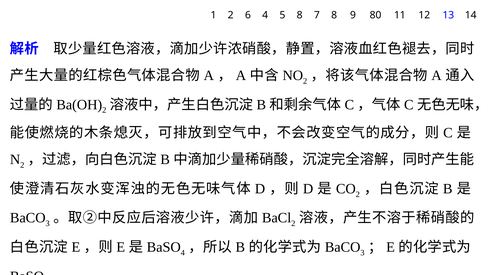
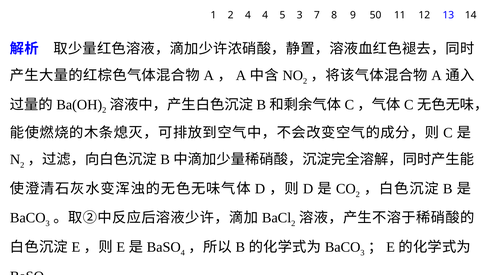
2 6: 6 -> 4
5 8: 8 -> 3
80: 80 -> 50
